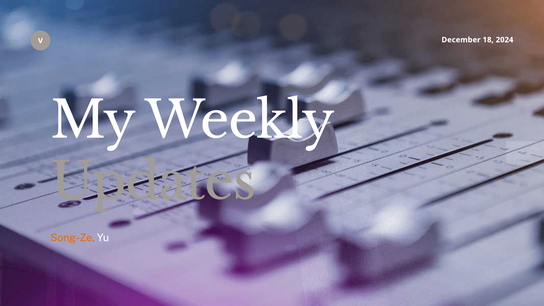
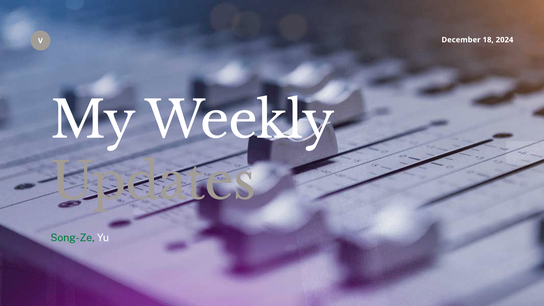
Song-Ze colour: orange -> green
